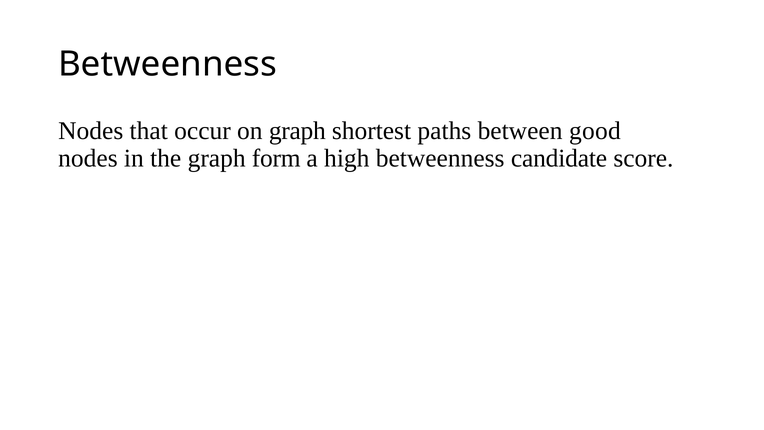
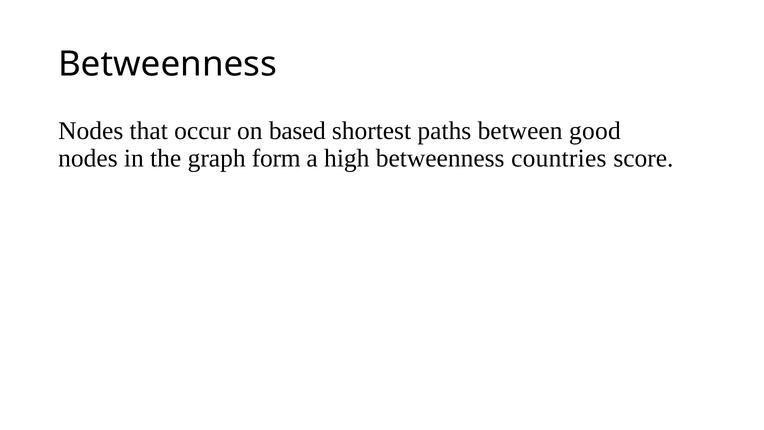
on graph: graph -> based
candidate: candidate -> countries
